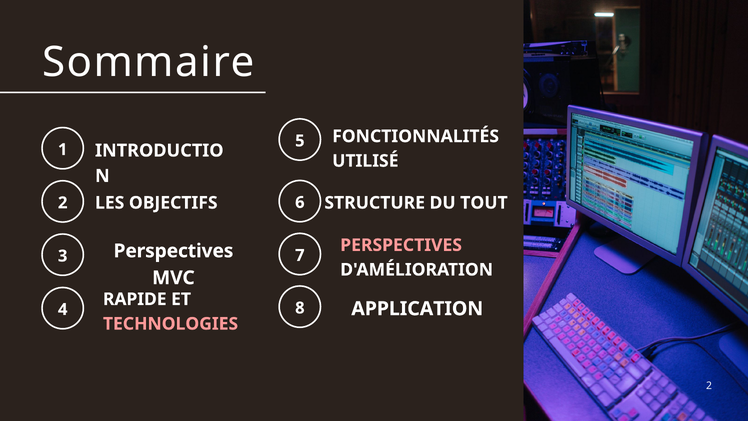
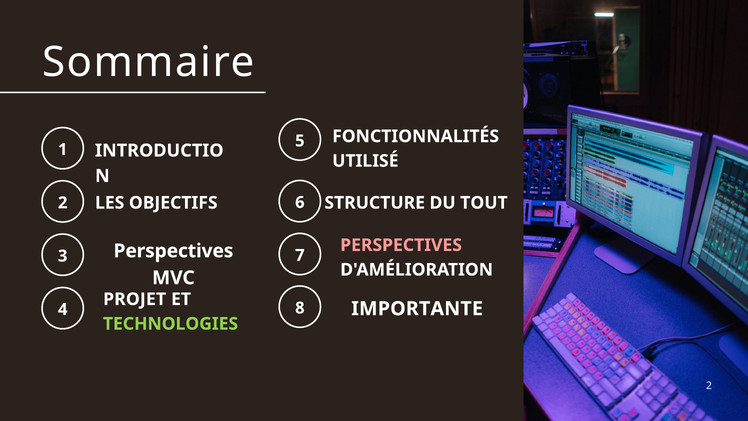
RAPIDE: RAPIDE -> PROJET
APPLICATION: APPLICATION -> IMPORTANTE
TECHNOLOGIES colour: pink -> light green
